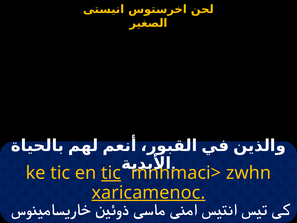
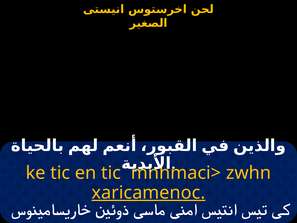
tic at (111, 173) underline: present -> none
